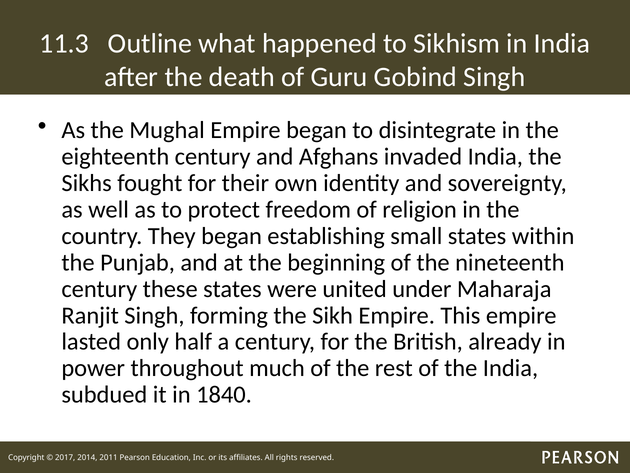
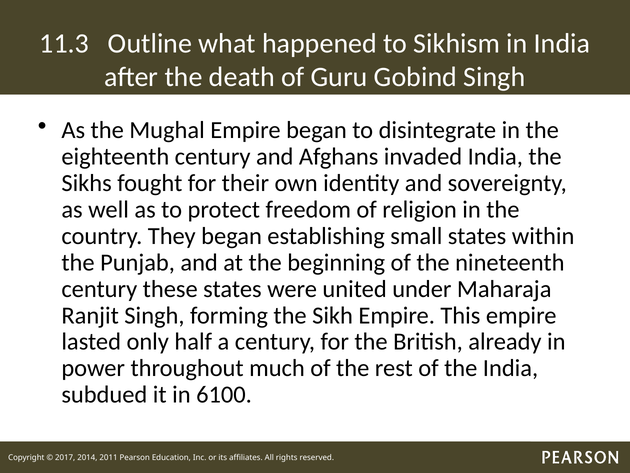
1840: 1840 -> 6100
